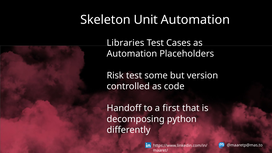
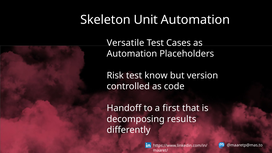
Libraries: Libraries -> Versatile
some: some -> know
python: python -> results
